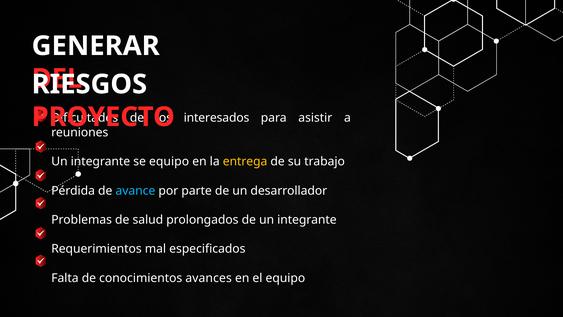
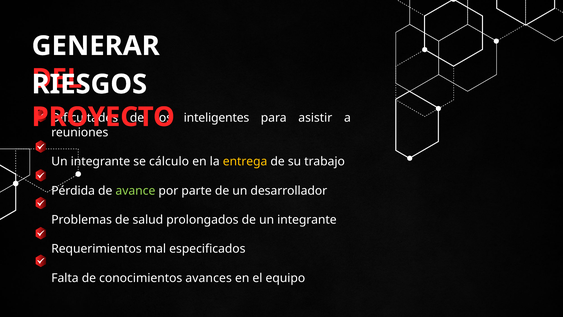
interesados: interesados -> inteligentes
se equipo: equipo -> cálculo
avance colour: light blue -> light green
